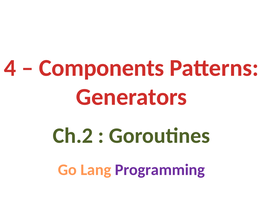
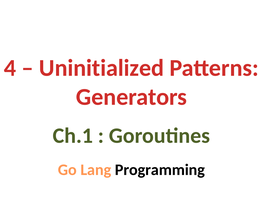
Components: Components -> Uninitialized
Ch.2: Ch.2 -> Ch.1
Programming colour: purple -> black
